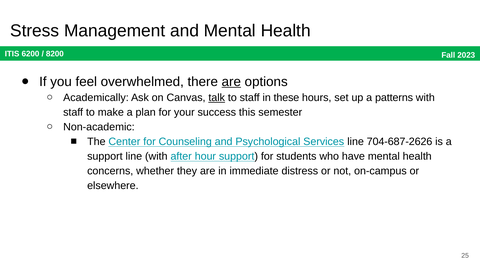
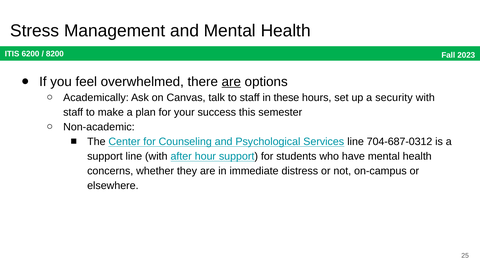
talk underline: present -> none
patterns: patterns -> security
704‑687‑2626: 704‑687‑2626 -> 704‑687‑0312
